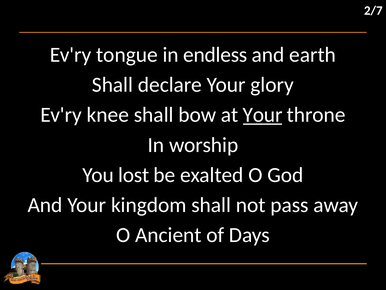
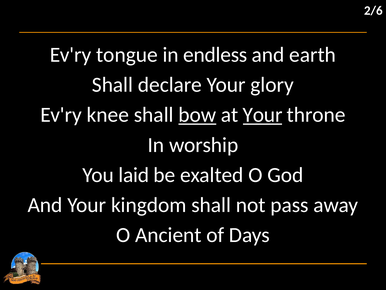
2/7: 2/7 -> 2/6
bow underline: none -> present
lost: lost -> laid
